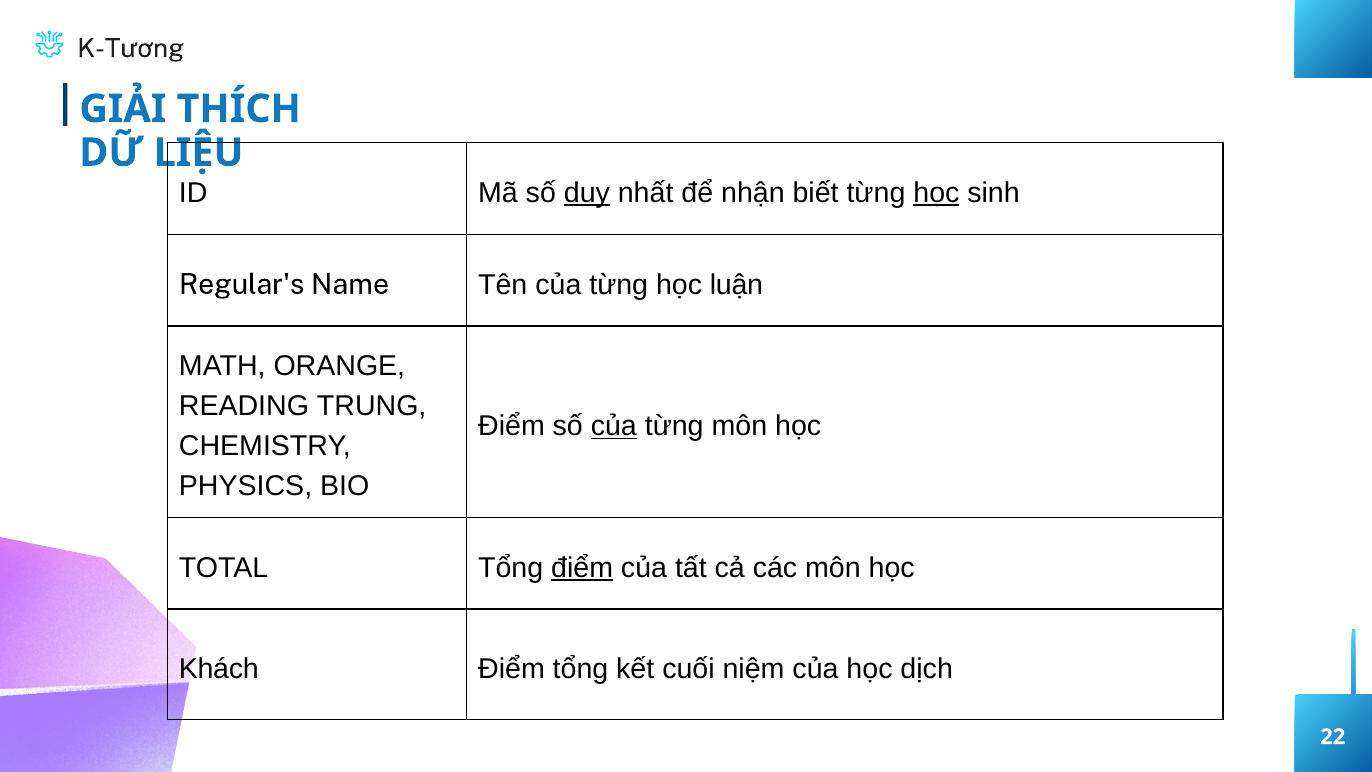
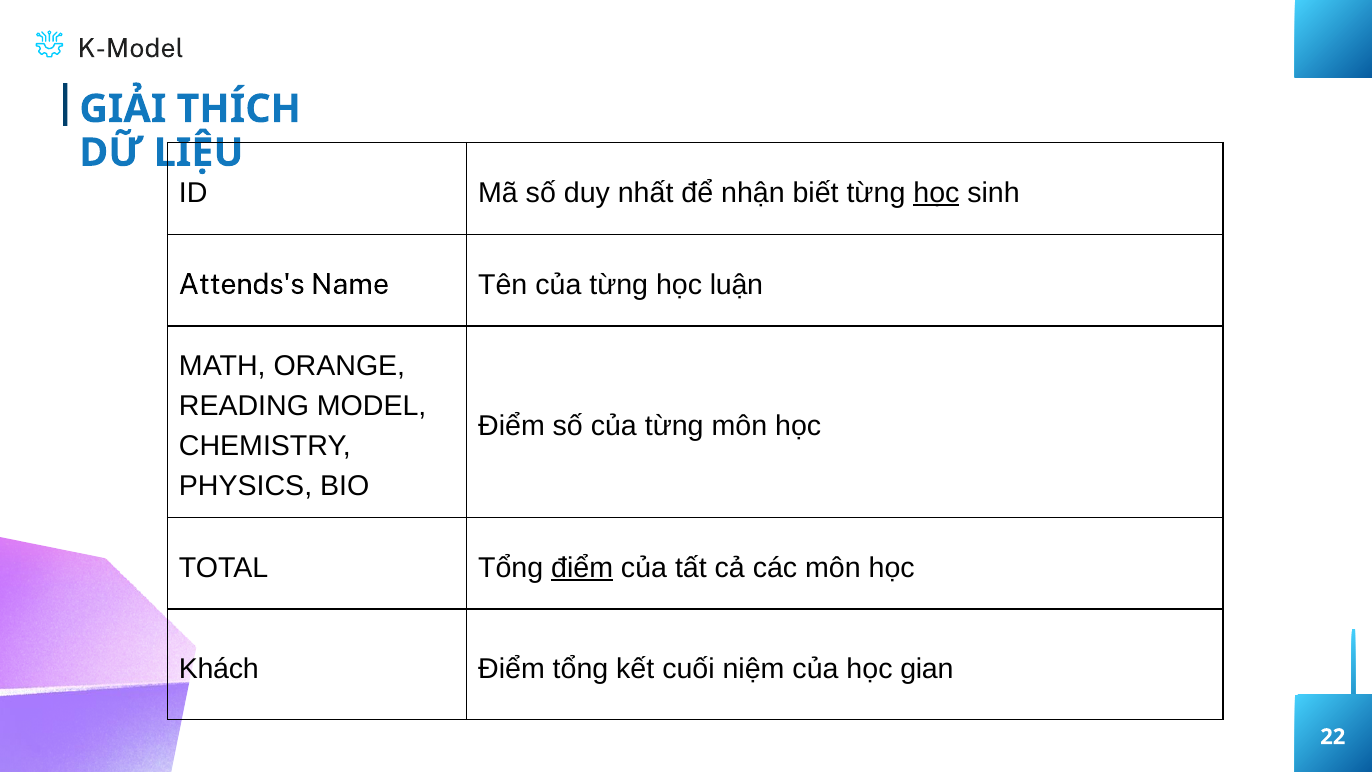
K-Tương: K-Tương -> K-Model
duy underline: present -> none
Regular's: Regular's -> Attends's
TRUNG: TRUNG -> MODEL
của at (614, 426) underline: present -> none
dịch: dịch -> gian
